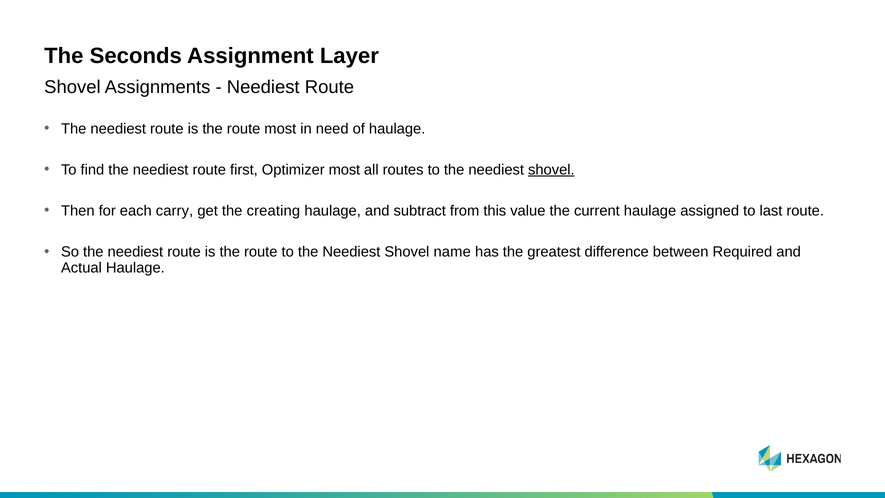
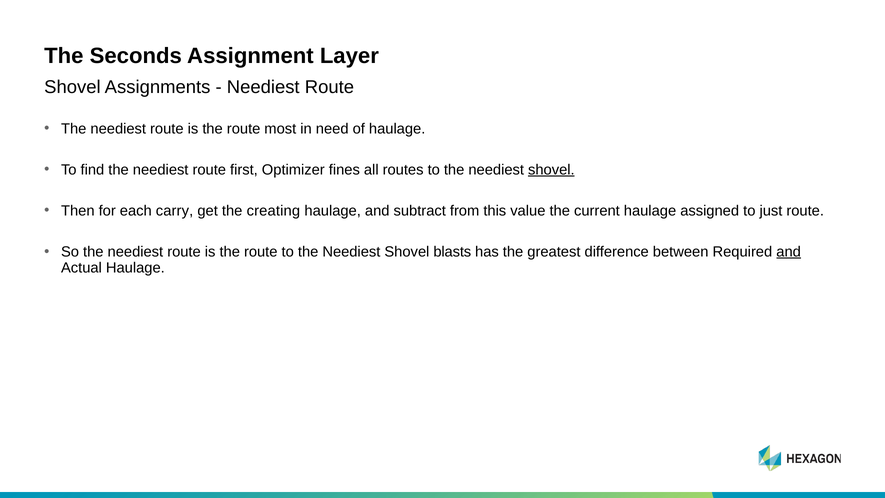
Optimizer most: most -> fines
last: last -> just
name: name -> blasts
and at (789, 252) underline: none -> present
